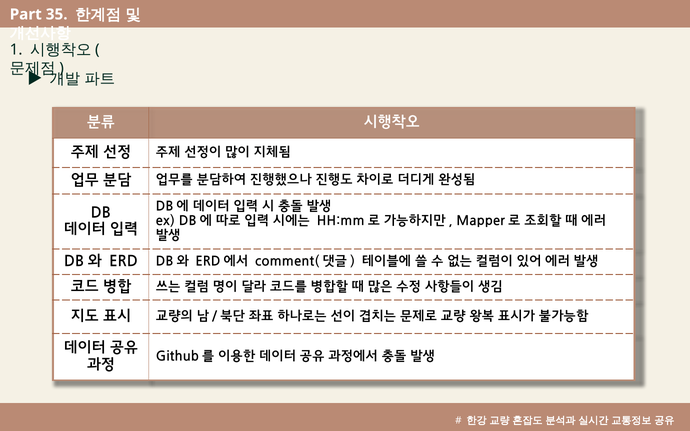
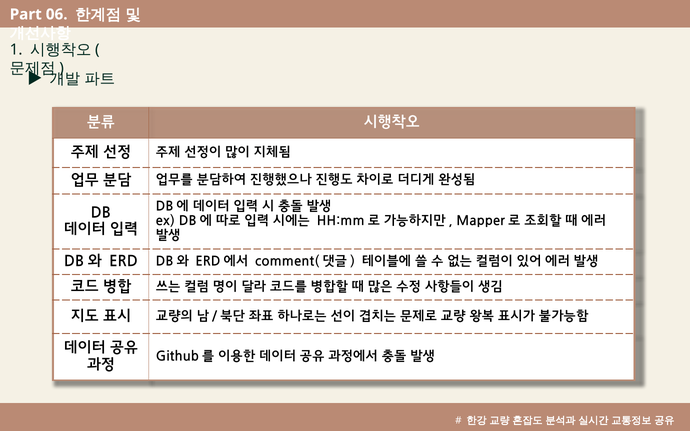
35: 35 -> 06
